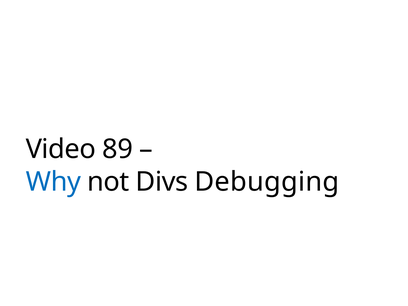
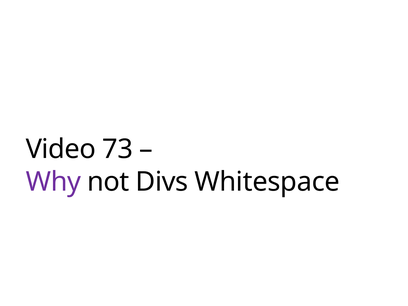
89: 89 -> 73
Why colour: blue -> purple
Debugging: Debugging -> Whitespace
